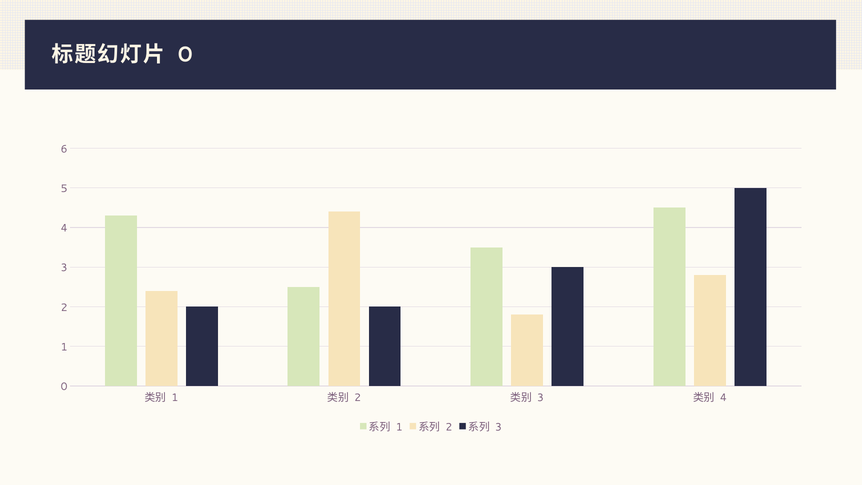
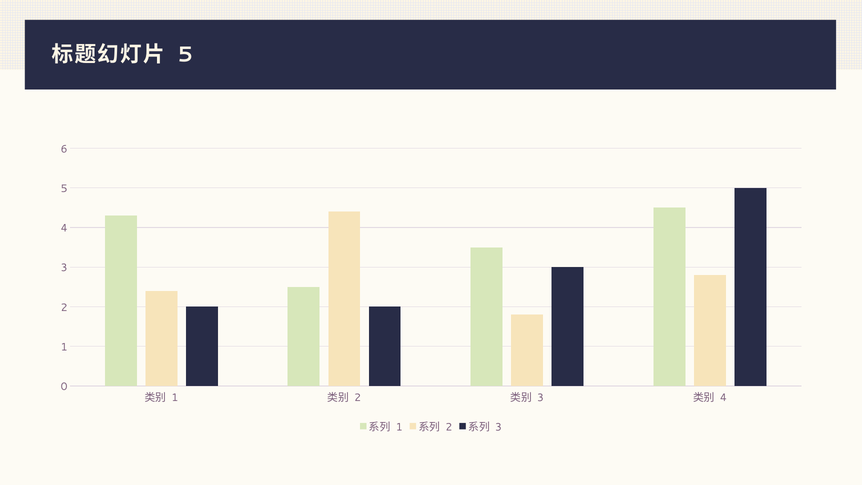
0 at (185, 55): 0 -> 5
